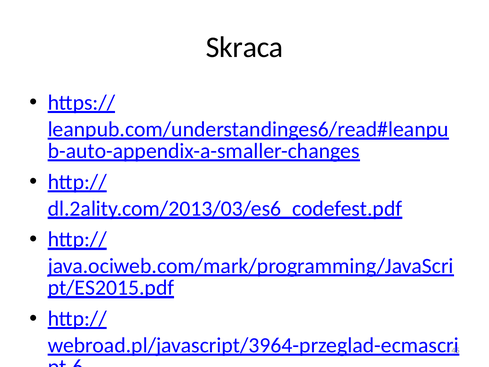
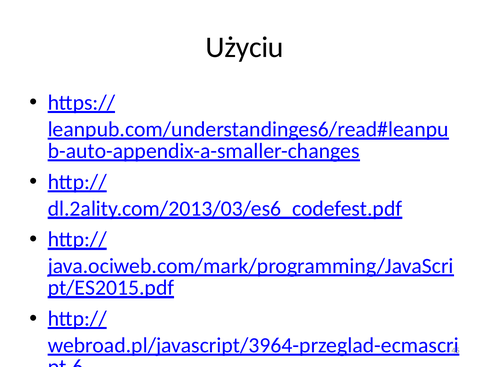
Skraca: Skraca -> Użyciu
